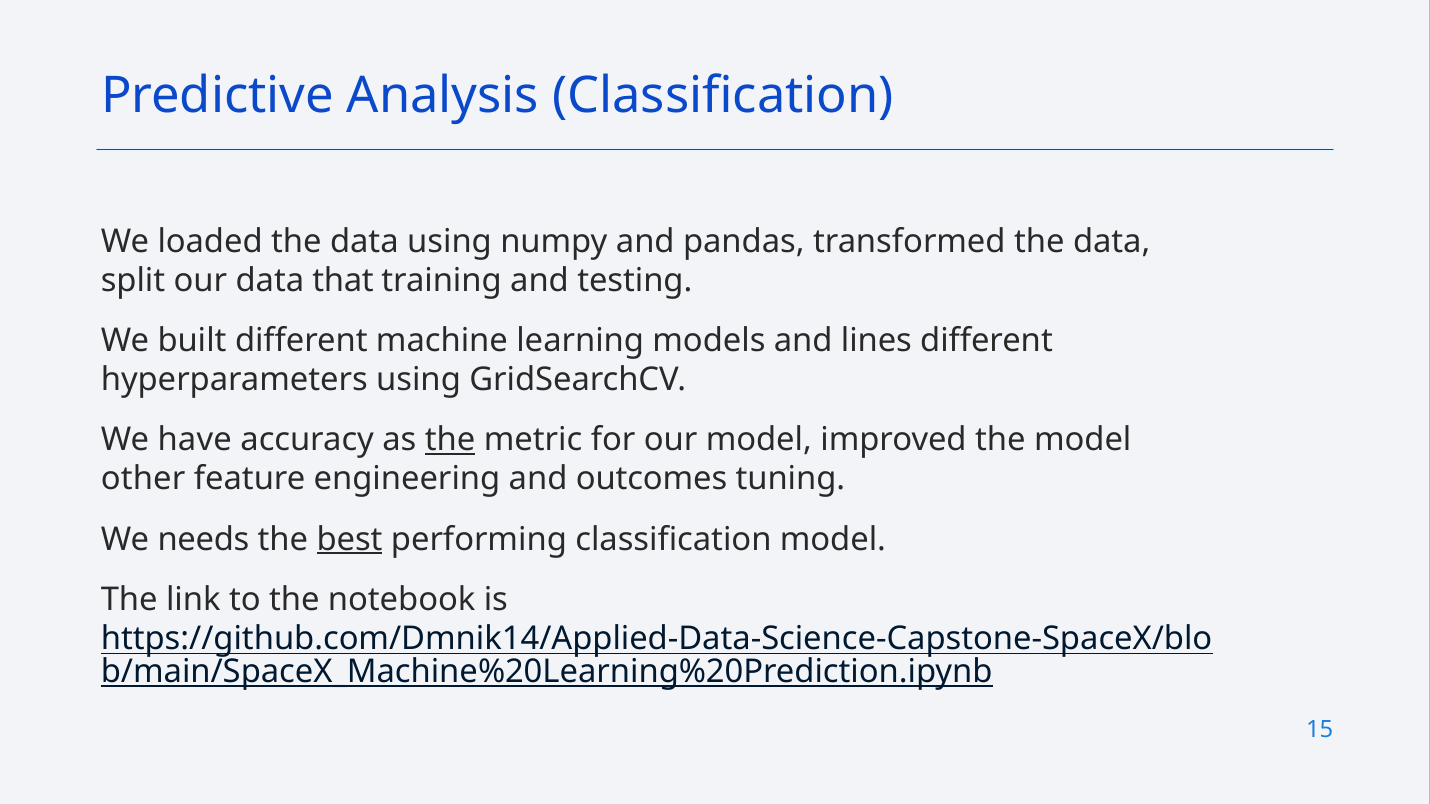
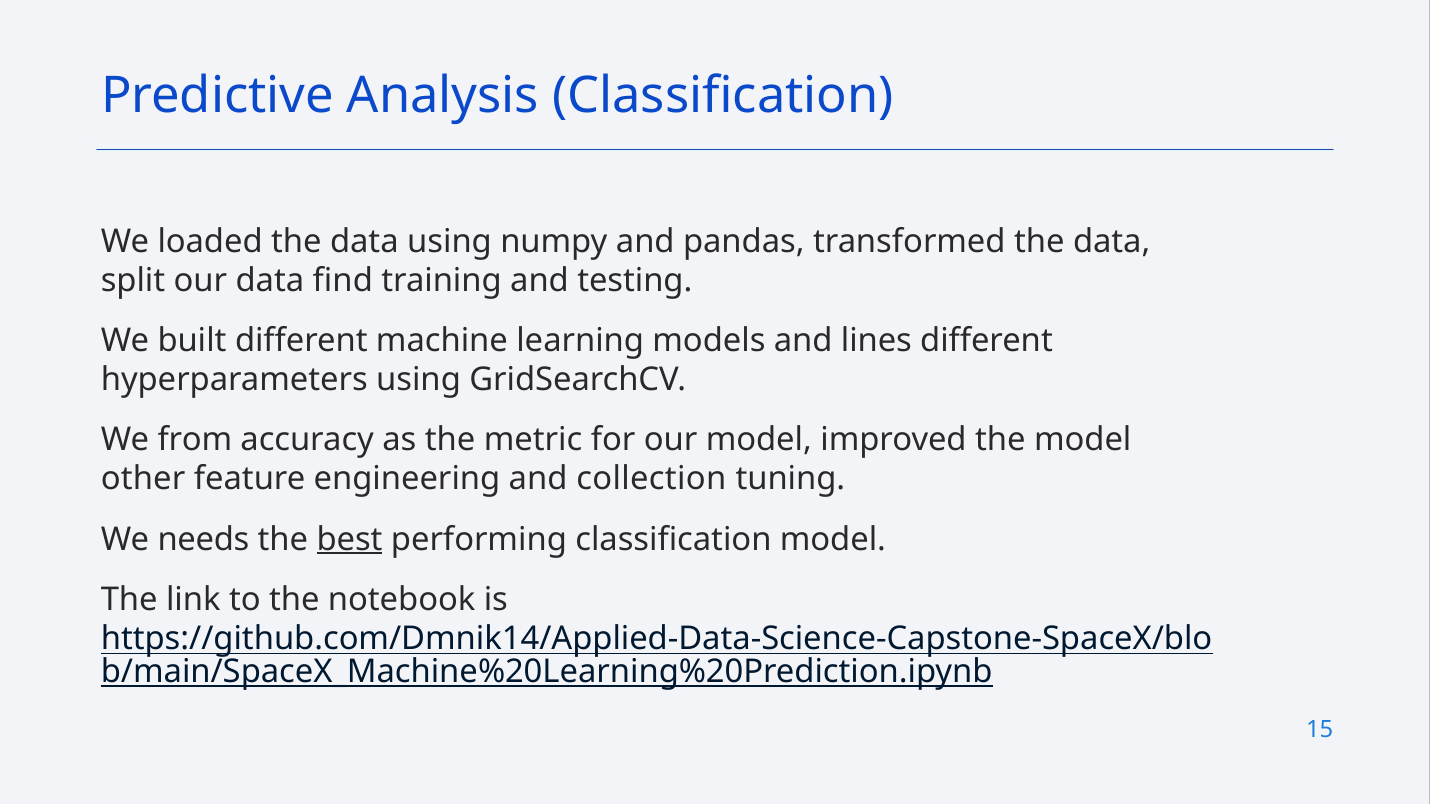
that: that -> find
have: have -> from
the at (450, 440) underline: present -> none
outcomes: outcomes -> collection
